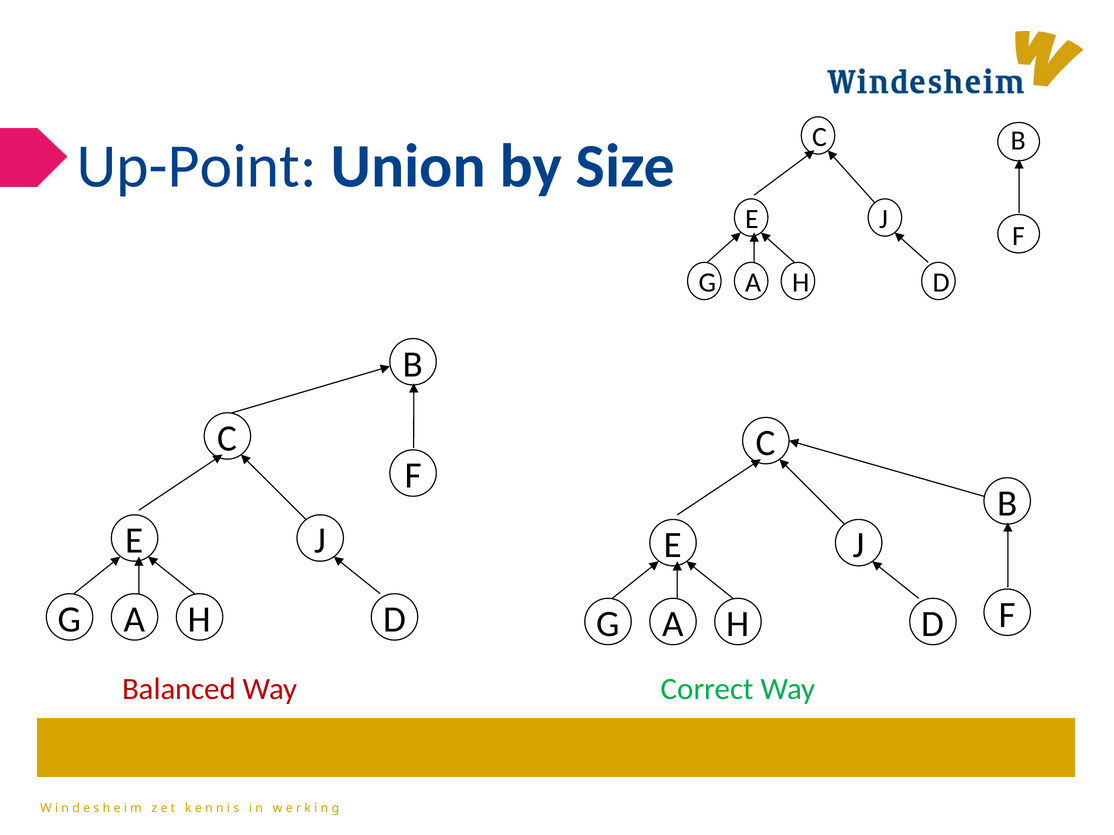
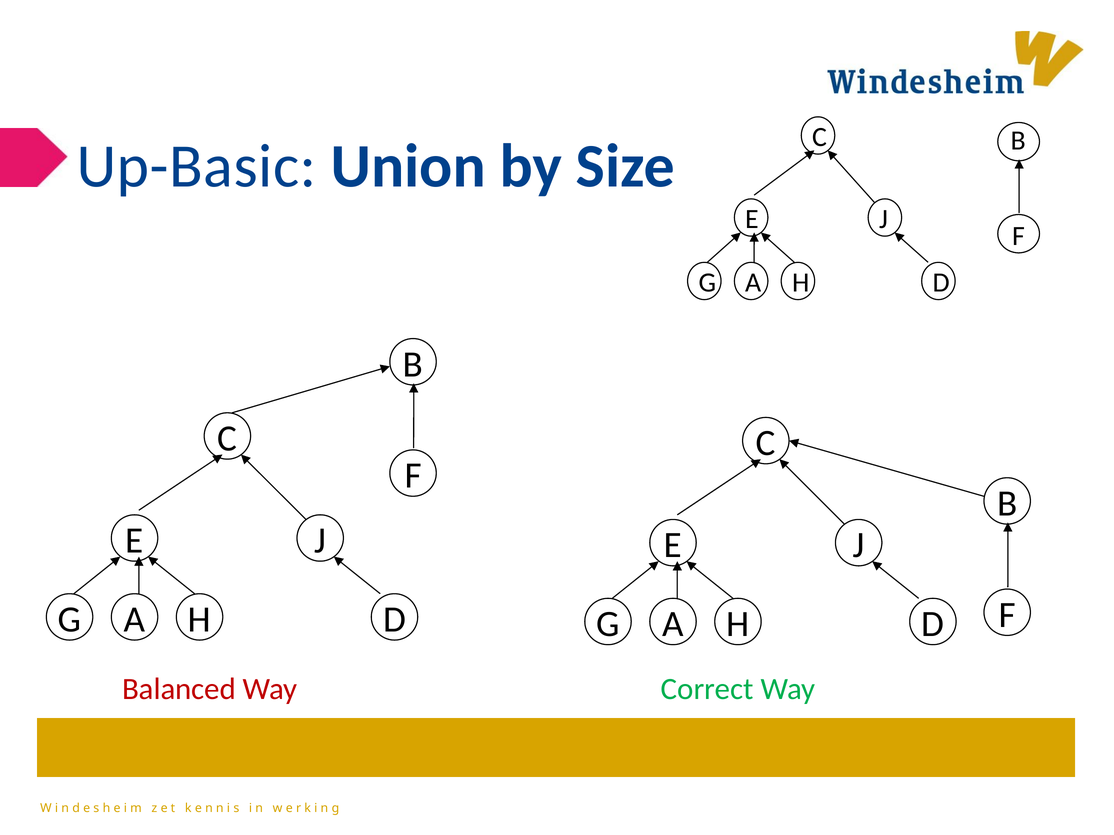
Up-Point: Up-Point -> Up-Basic
